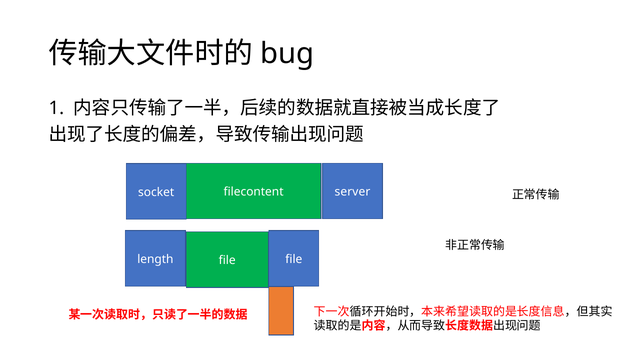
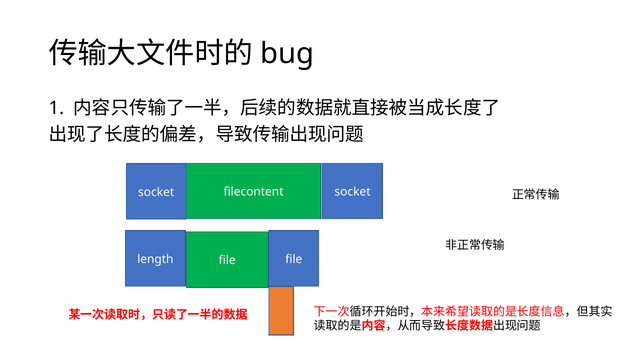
server at (352, 192): server -> socket
